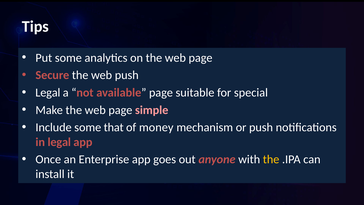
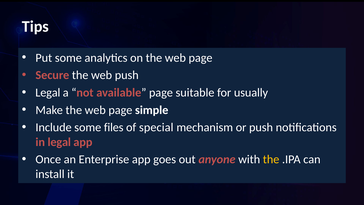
special: special -> usually
simple colour: pink -> white
that: that -> files
money: money -> special
